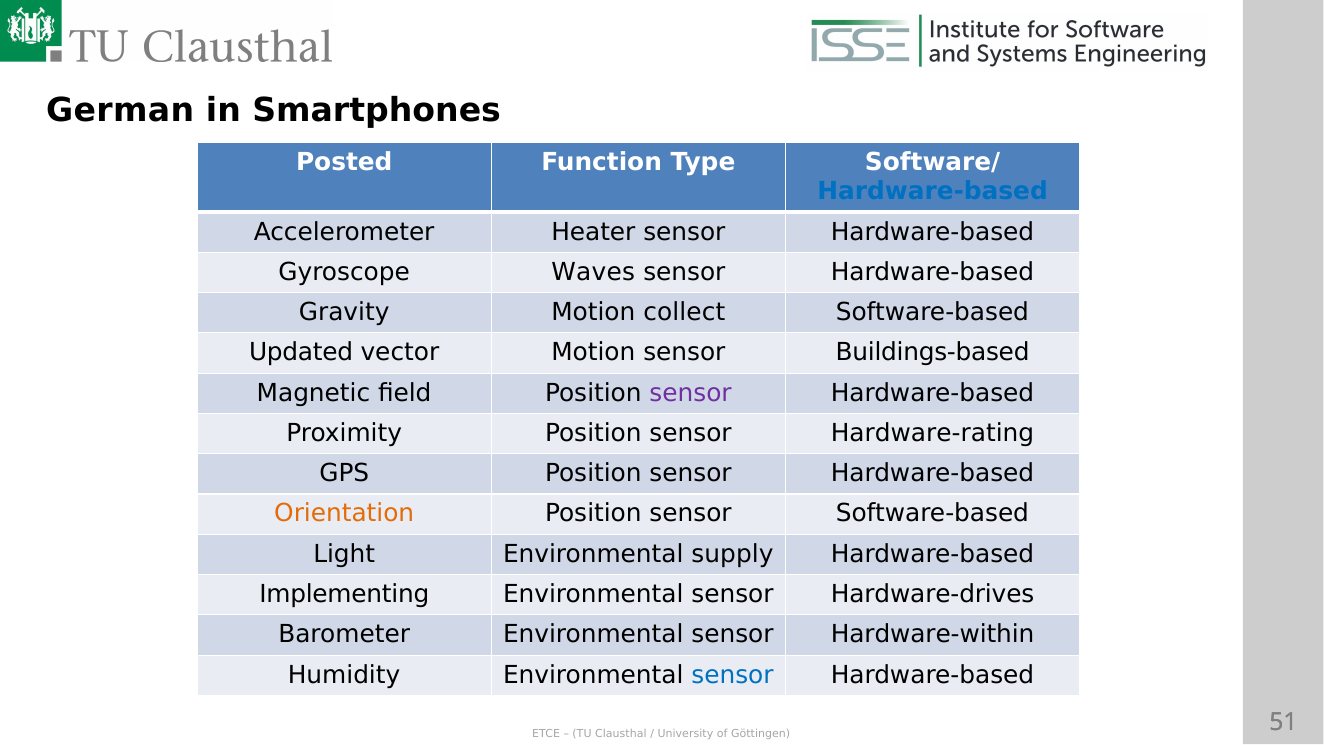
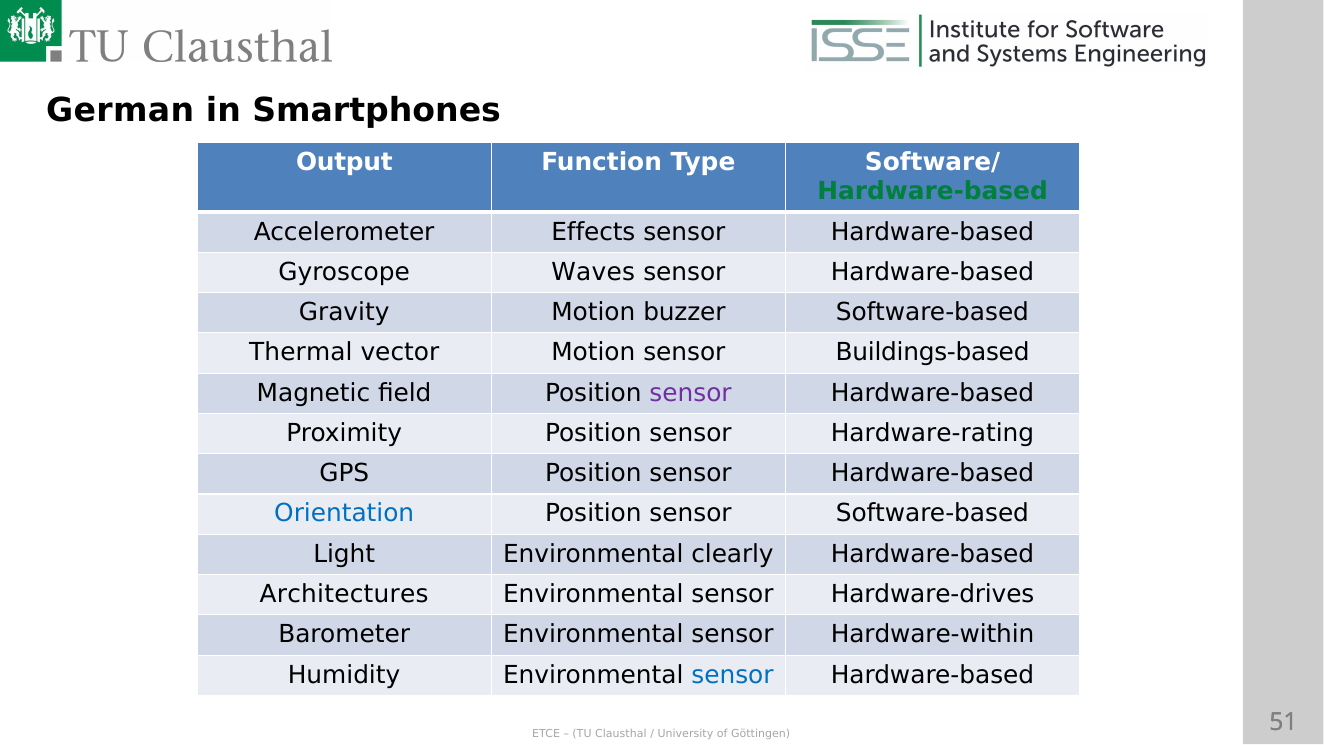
Posted: Posted -> Output
Hardware-based at (933, 191) colour: blue -> green
Heater: Heater -> Effects
collect: collect -> buzzer
Updated: Updated -> Thermal
Orientation colour: orange -> blue
supply: supply -> clearly
Implementing: Implementing -> Architectures
